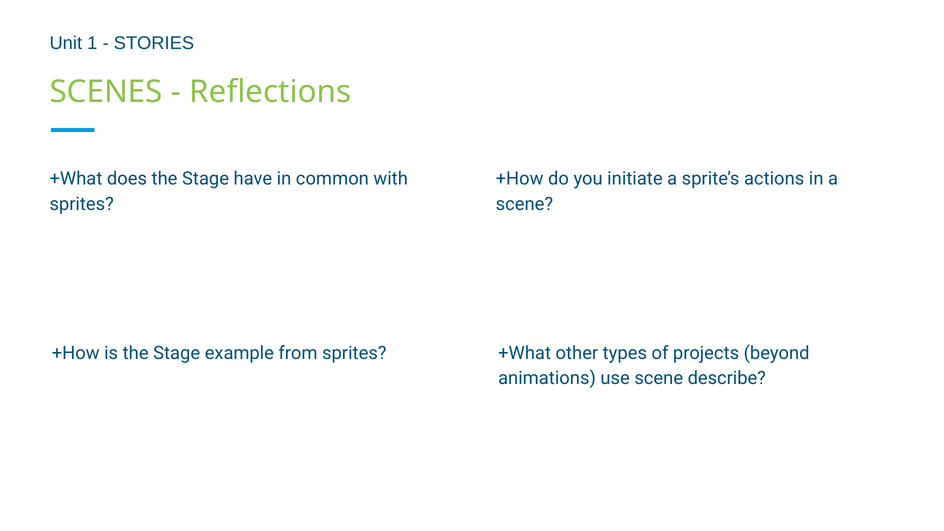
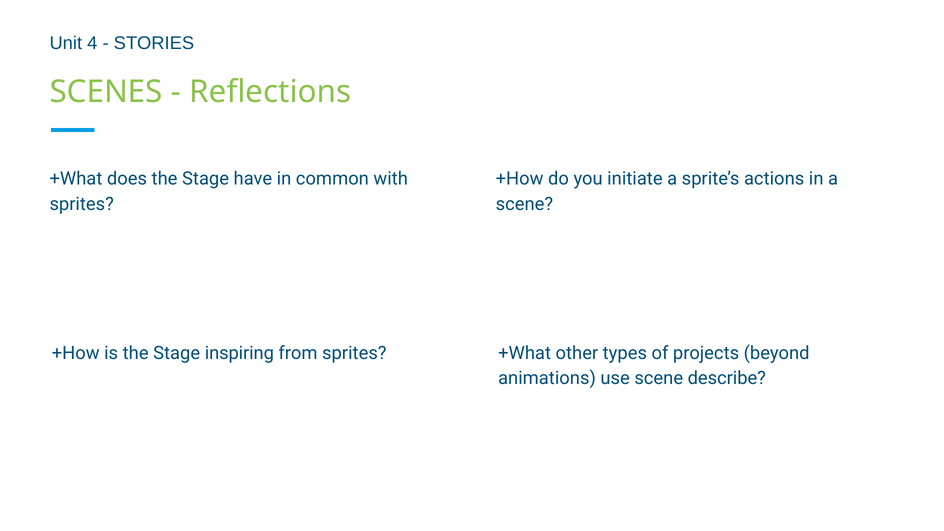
1: 1 -> 4
example: example -> inspiring
